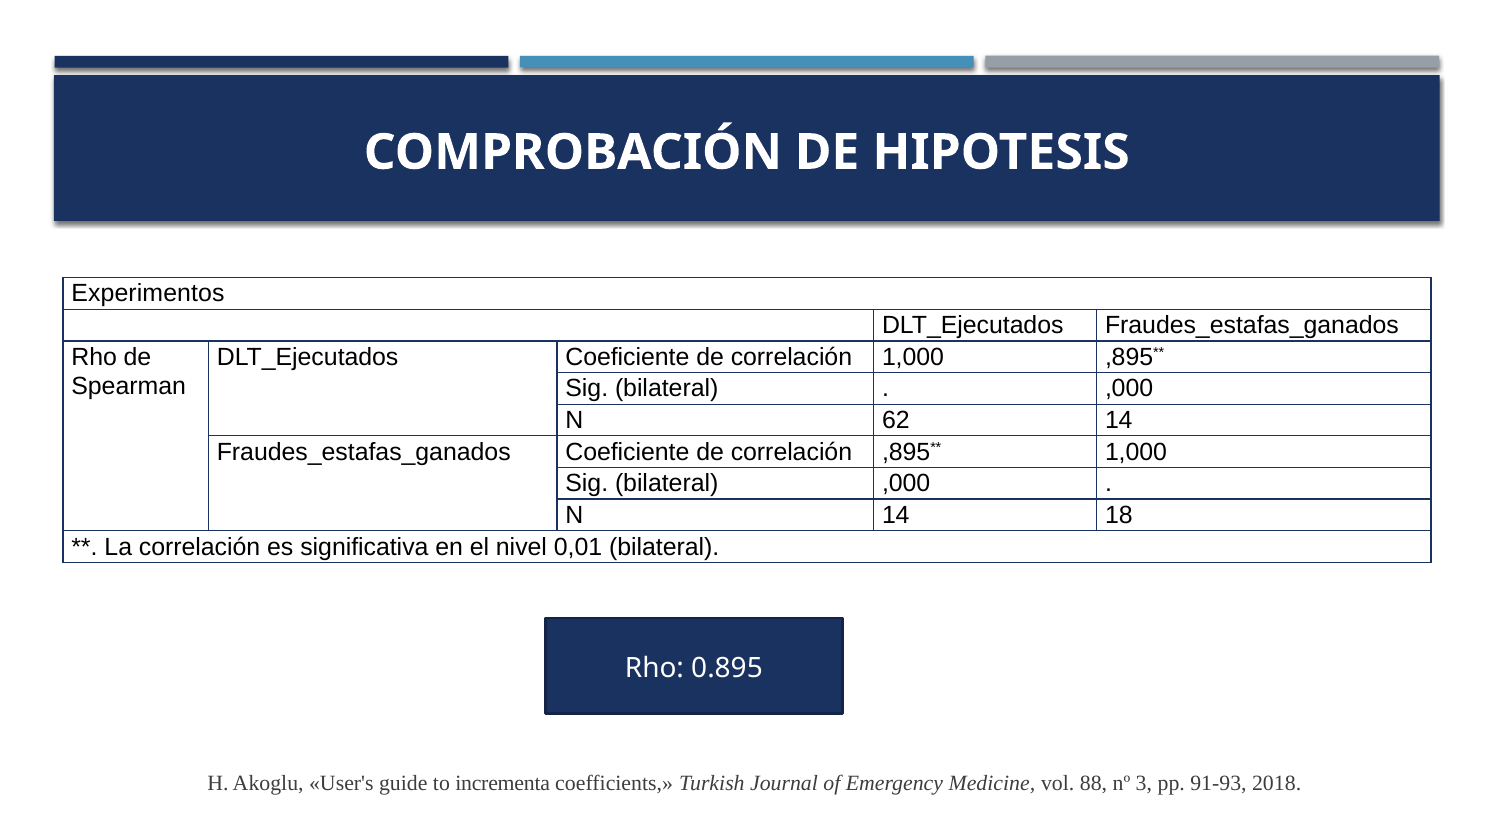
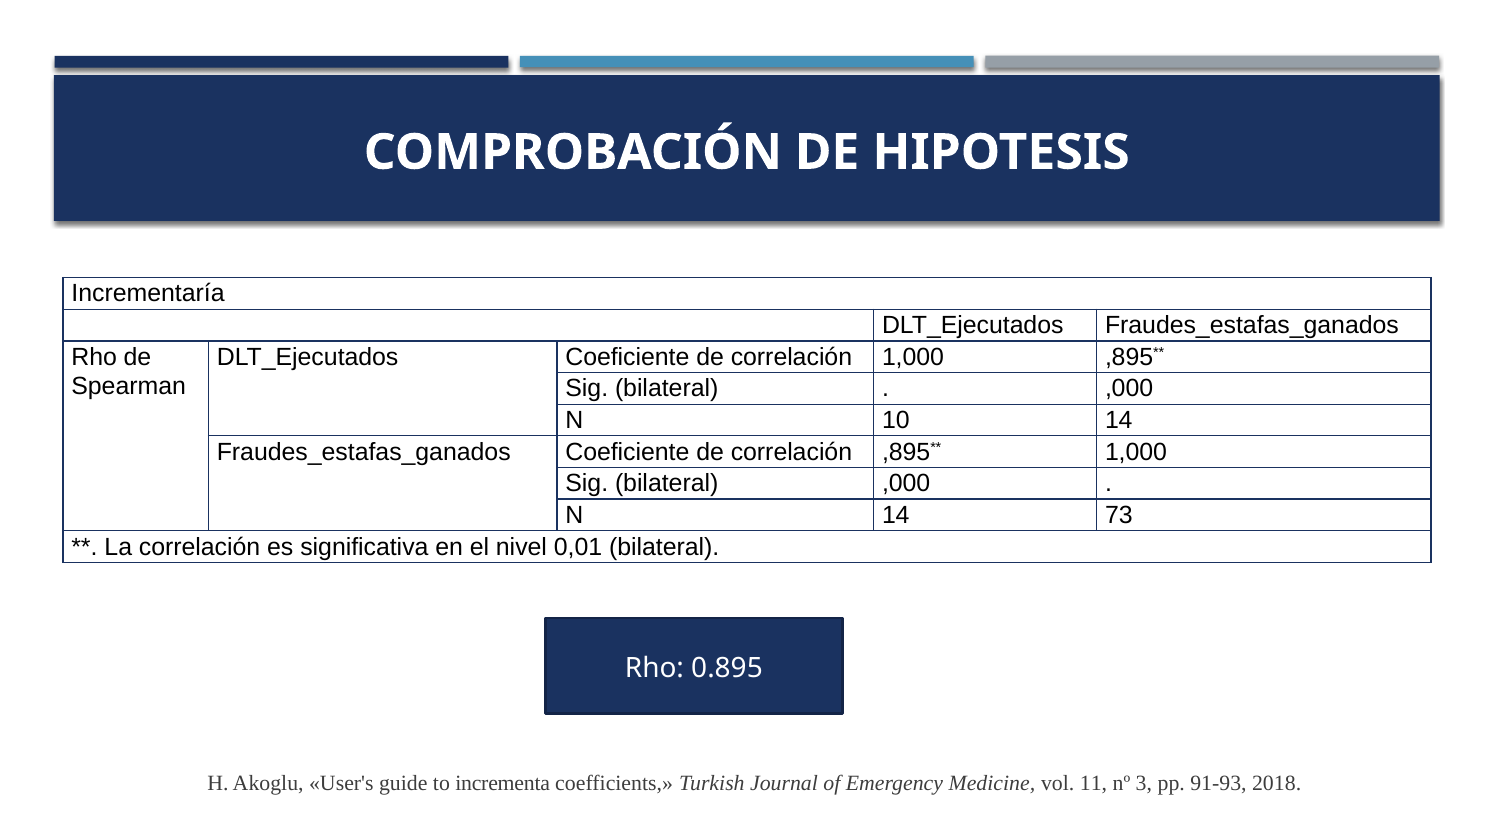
Experimentos: Experimentos -> Incrementaría
62: 62 -> 10
18: 18 -> 73
88: 88 -> 11
